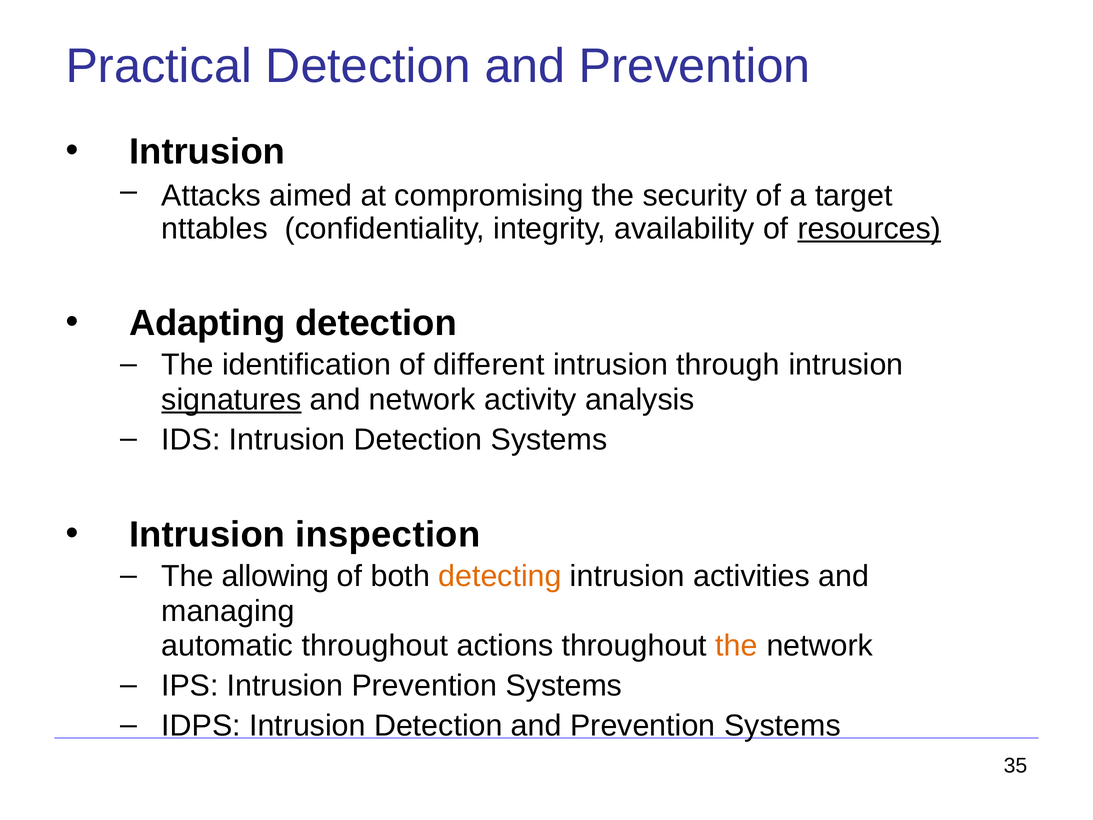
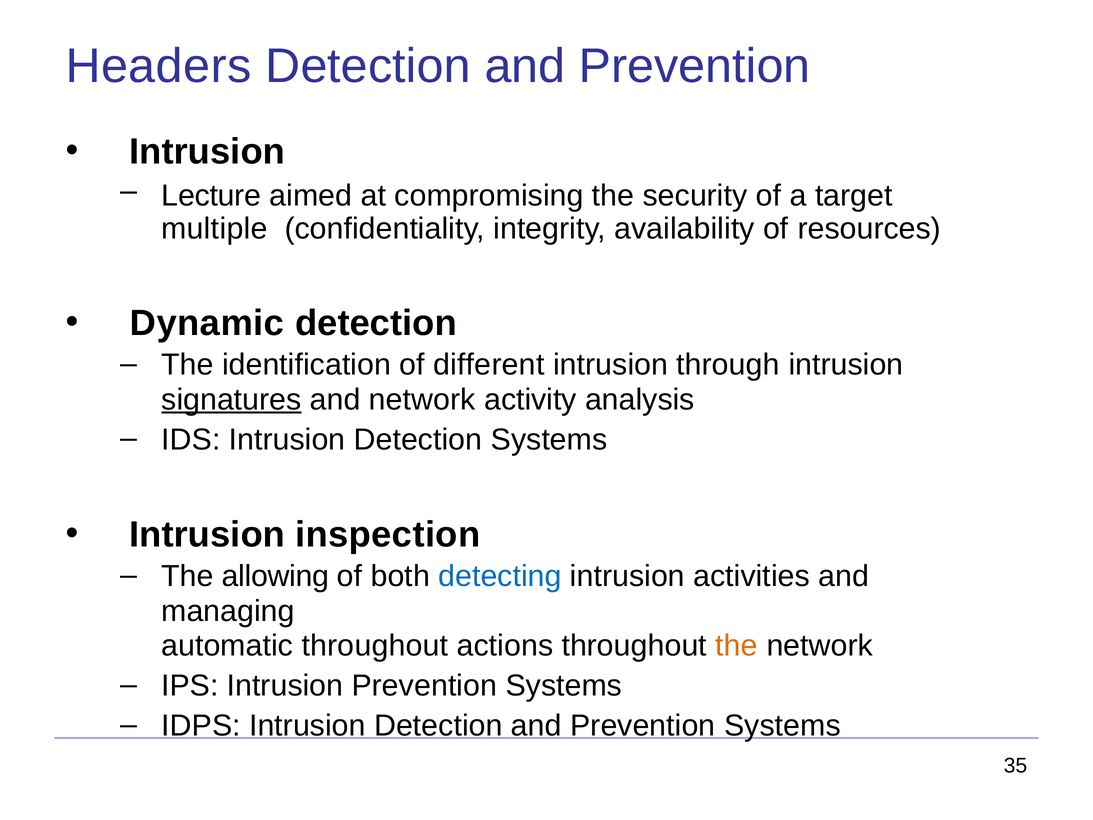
Practical: Practical -> Headers
Attacks: Attacks -> Lecture
nttables: nttables -> multiple
resources underline: present -> none
Adapting: Adapting -> Dynamic
detecting colour: orange -> blue
